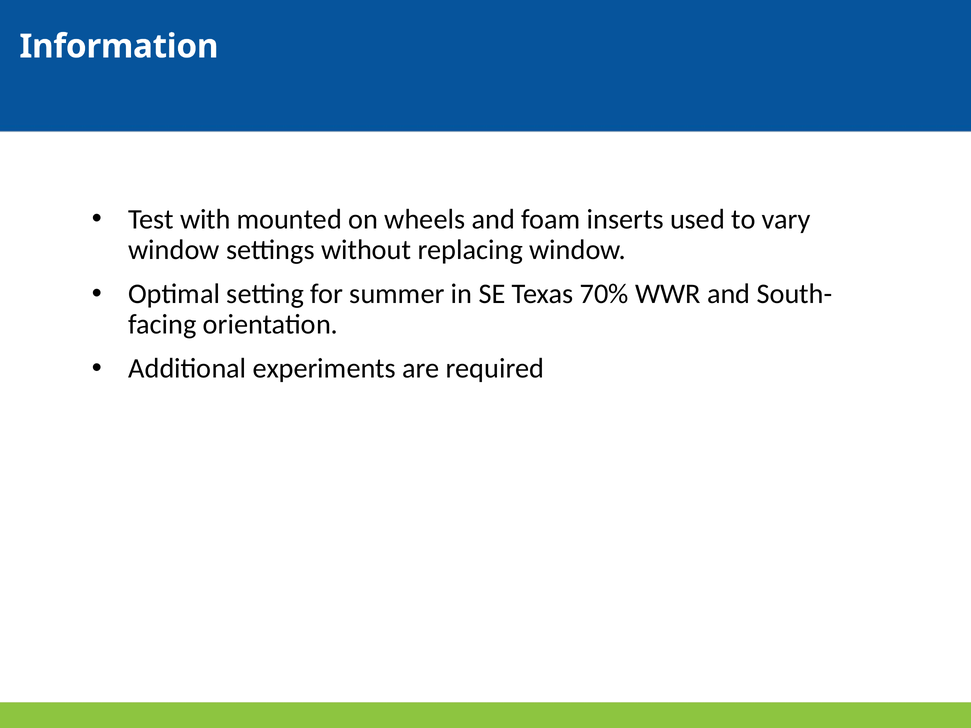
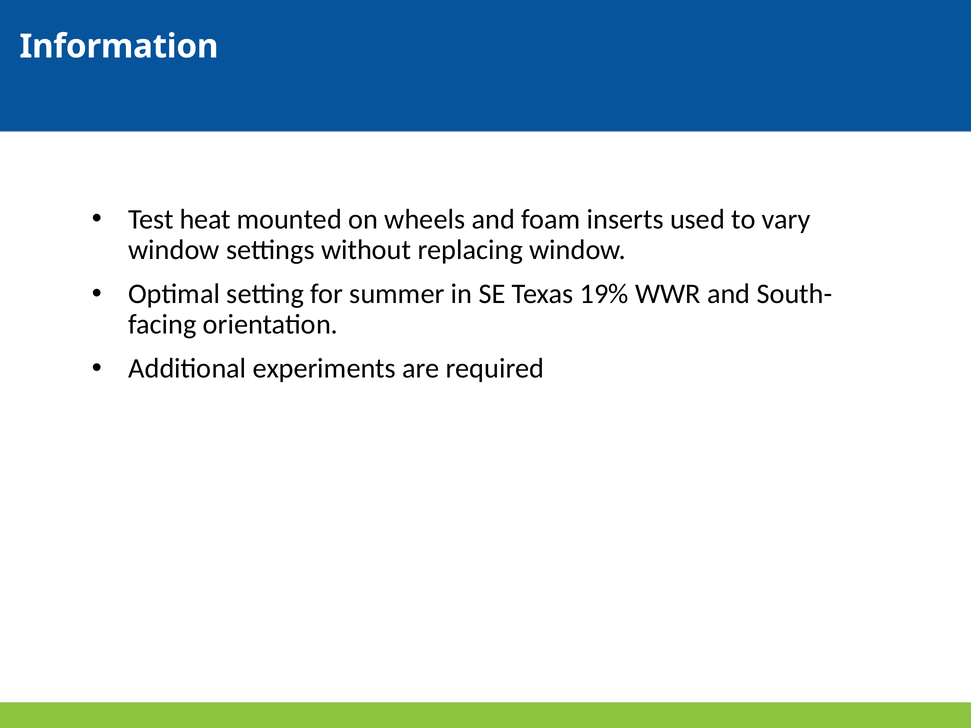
with: with -> heat
70%: 70% -> 19%
